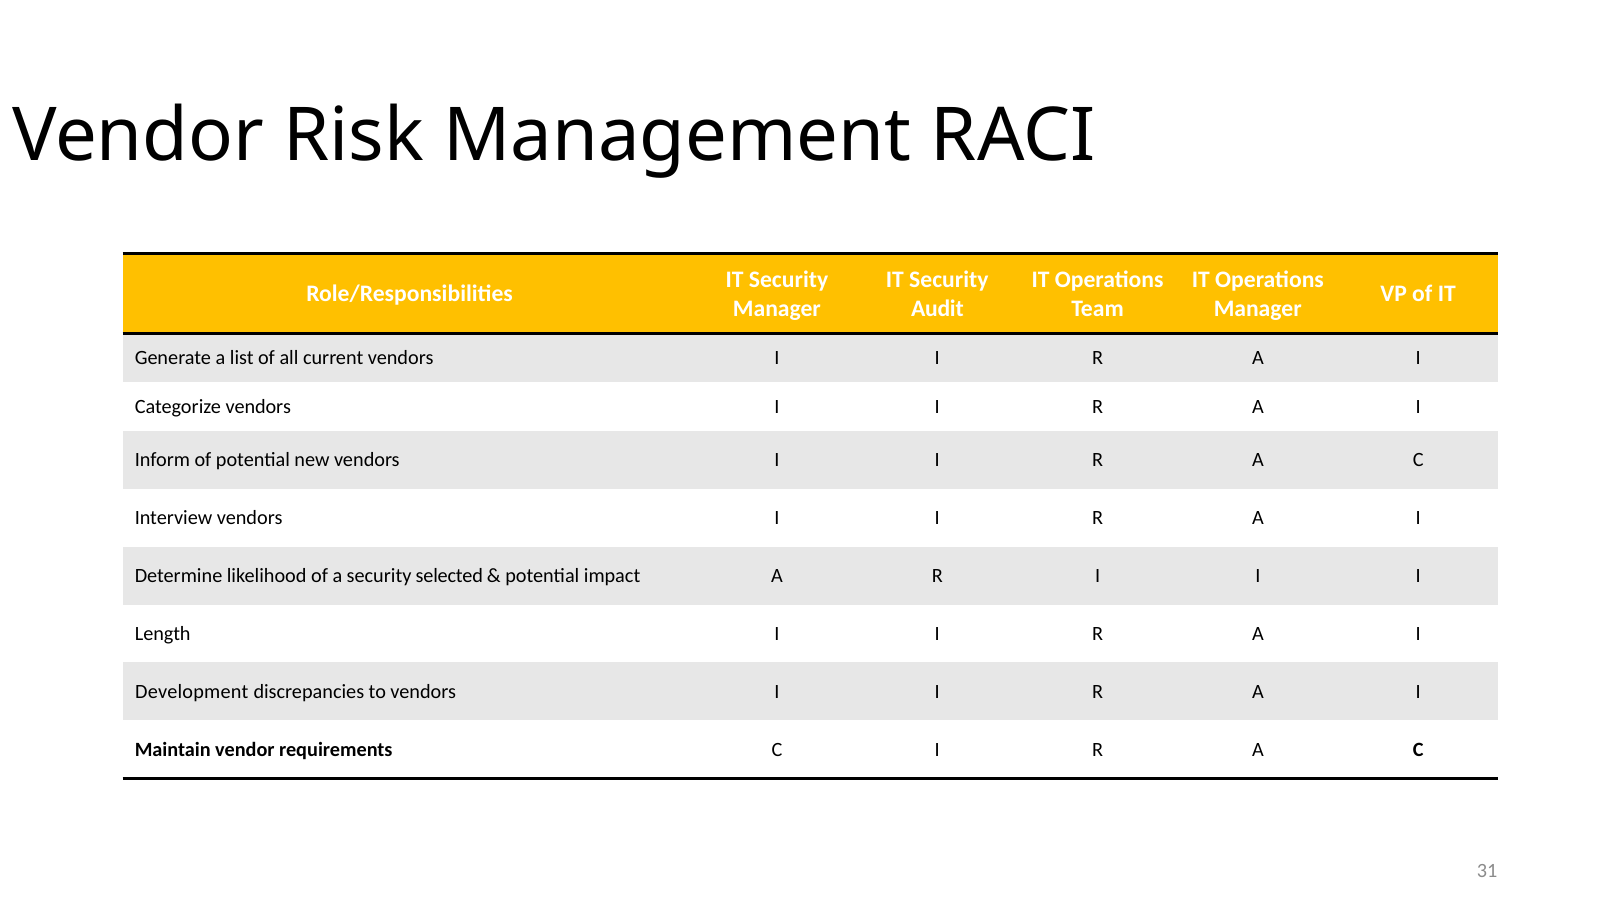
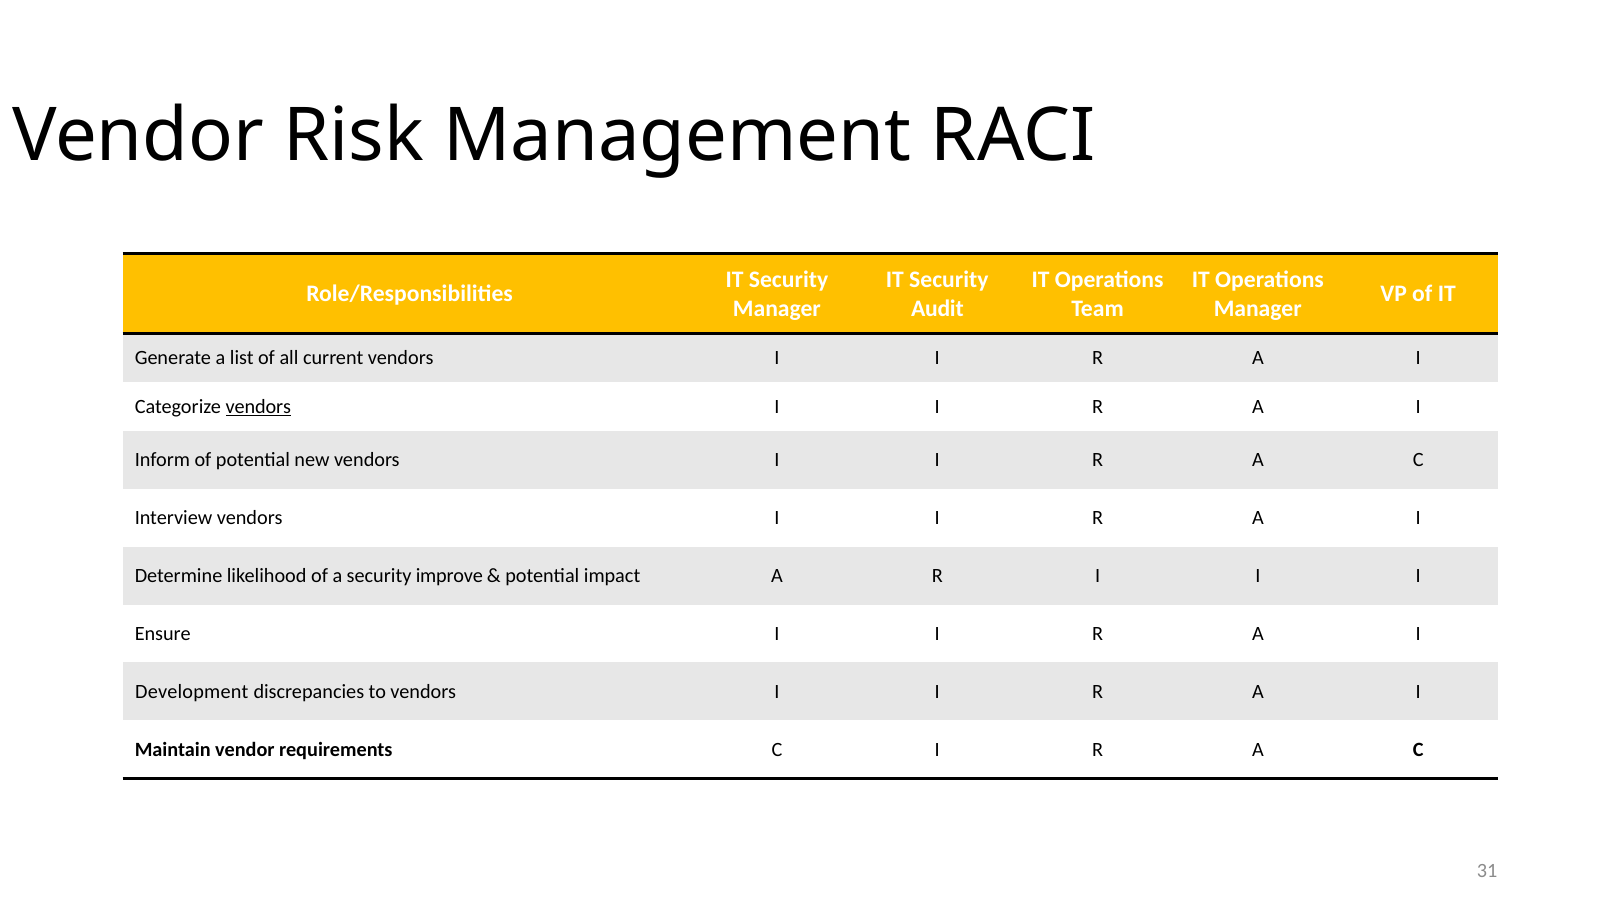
vendors at (258, 407) underline: none -> present
selected: selected -> improve
Length: Length -> Ensure
